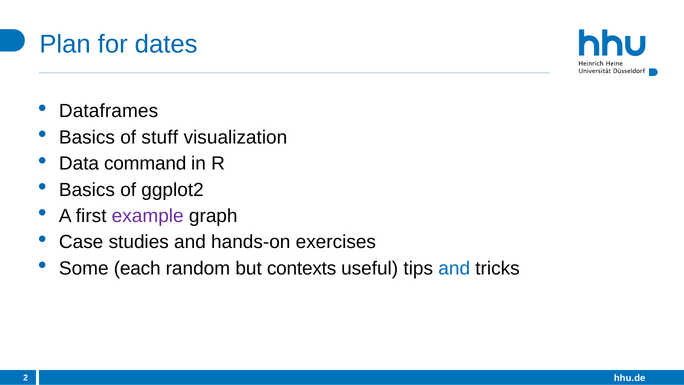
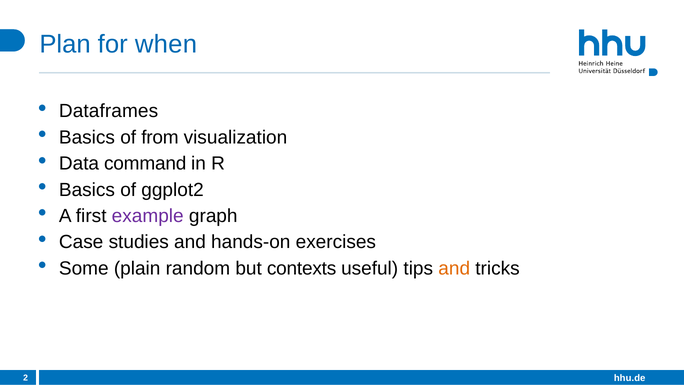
dates: dates -> when
stuff: stuff -> from
each: each -> plain
and at (454, 269) colour: blue -> orange
